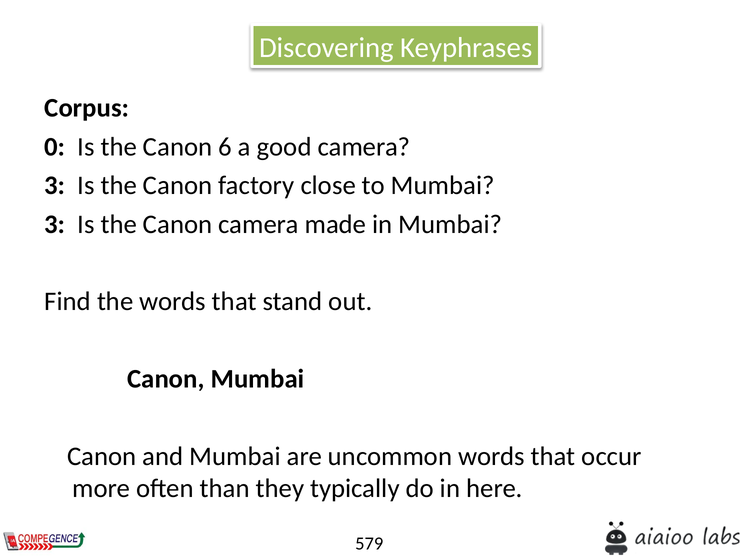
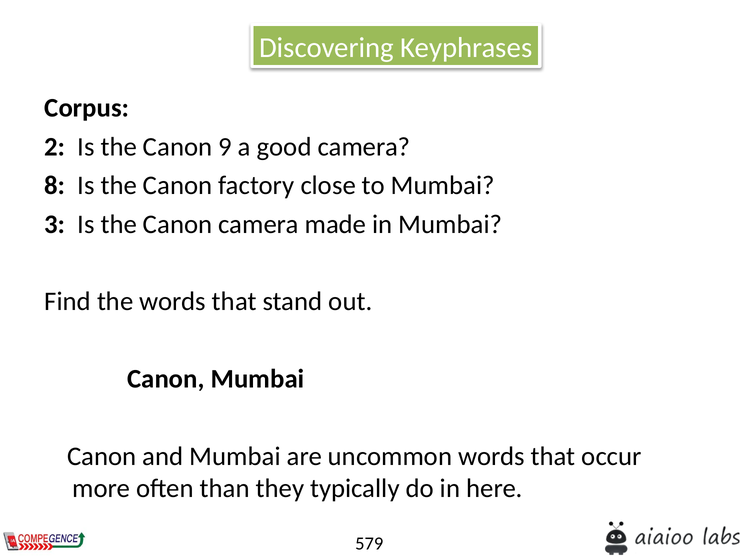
0: 0 -> 2
6: 6 -> 9
3 at (55, 185): 3 -> 8
